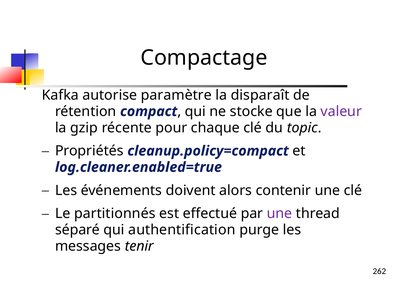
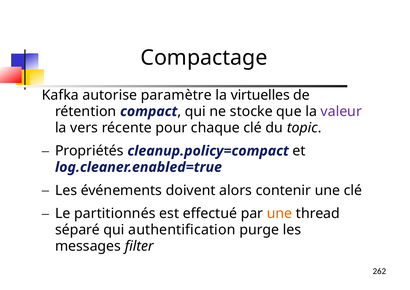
disparaît: disparaît -> virtuelles
gzip: gzip -> vers
une at (280, 214) colour: purple -> orange
tenir: tenir -> filter
